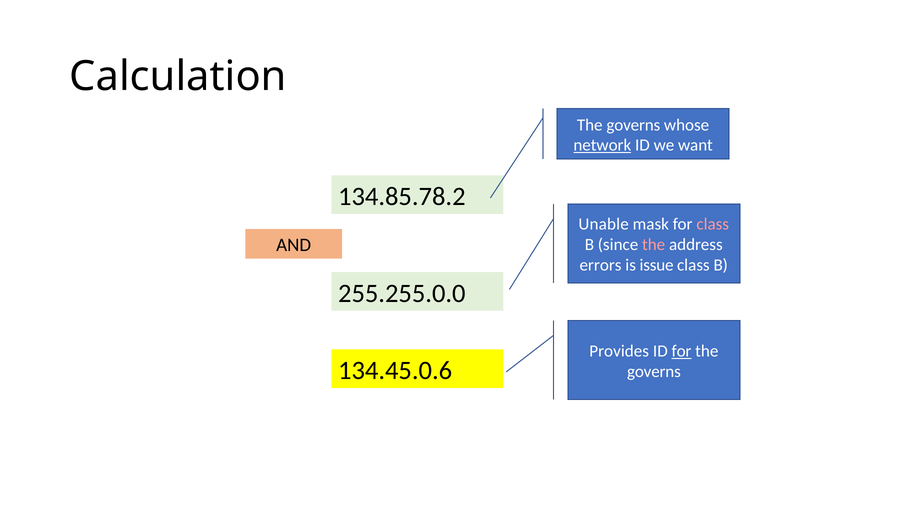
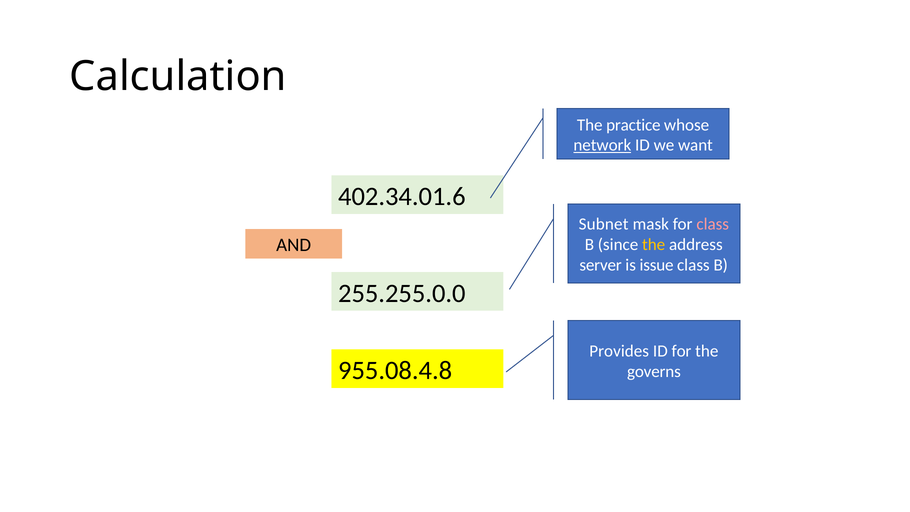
governs at (633, 125): governs -> practice
134.85.78.2: 134.85.78.2 -> 402.34.01.6
Unable: Unable -> Subnet
the at (654, 244) colour: pink -> yellow
errors: errors -> server
for at (681, 351) underline: present -> none
134.45.0.6: 134.45.0.6 -> 955.08.4.8
